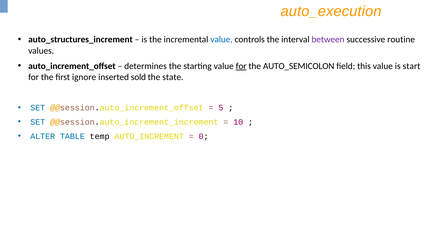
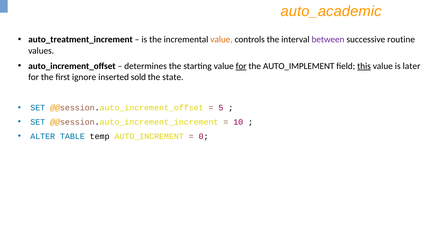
auto_execution: auto_execution -> auto_academic
auto_structures_increment: auto_structures_increment -> auto_treatment_increment
value at (222, 40) colour: blue -> orange
AUTO_SEMICOLON: AUTO_SEMICOLON -> AUTO_IMPLEMENT
this underline: none -> present
start: start -> later
